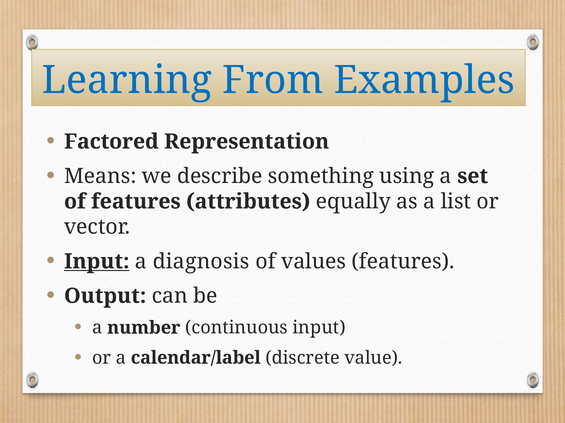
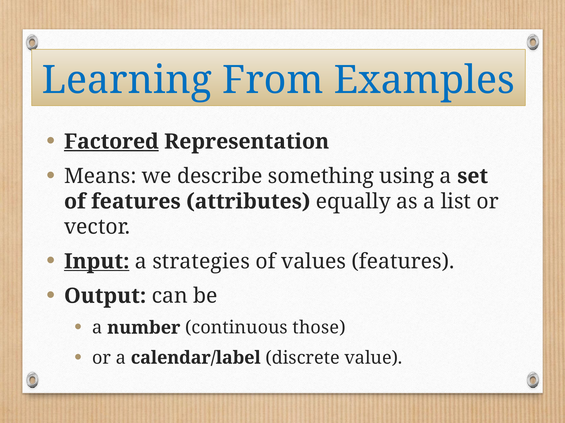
Factored underline: none -> present
diagnosis: diagnosis -> strategies
continuous input: input -> those
